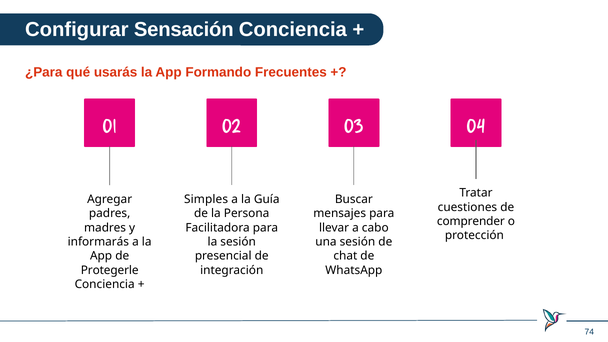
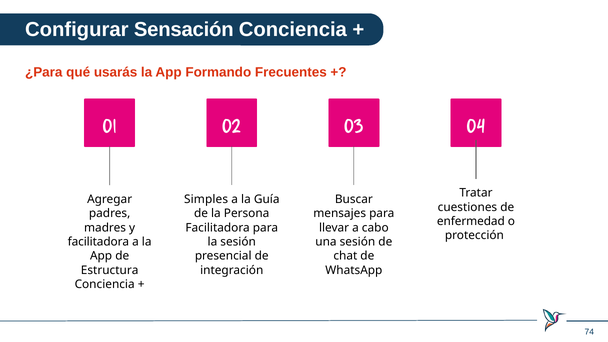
comprender: comprender -> enfermedad
informarás at (98, 242): informarás -> facilitadora
Protegerle: Protegerle -> Estructura
